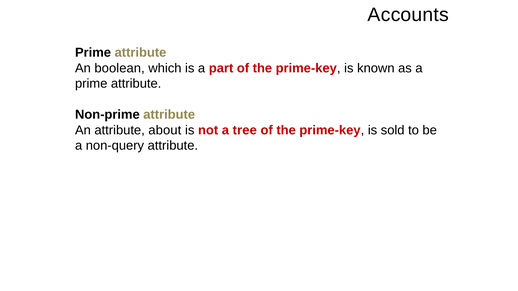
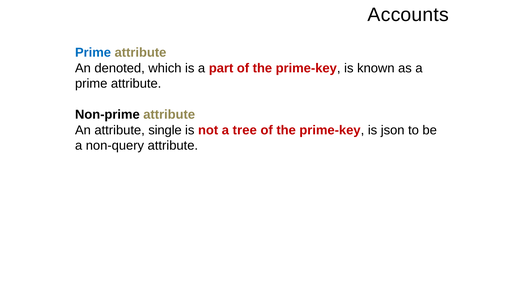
Prime at (93, 53) colour: black -> blue
boolean: boolean -> denoted
about: about -> single
sold: sold -> json
